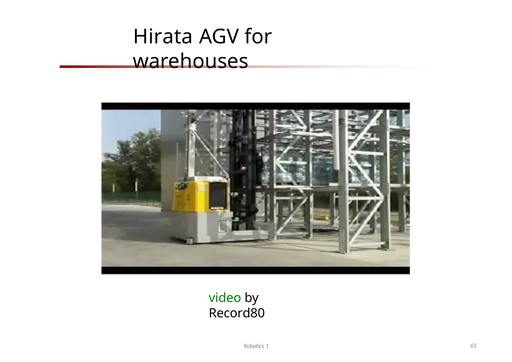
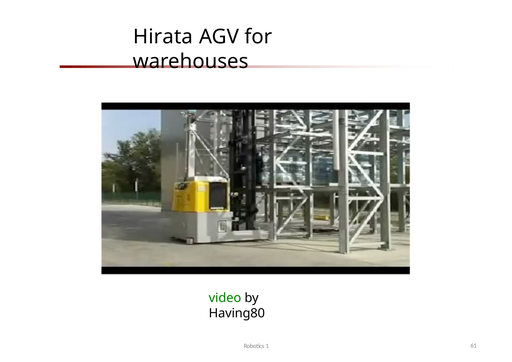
Record80: Record80 -> Having80
